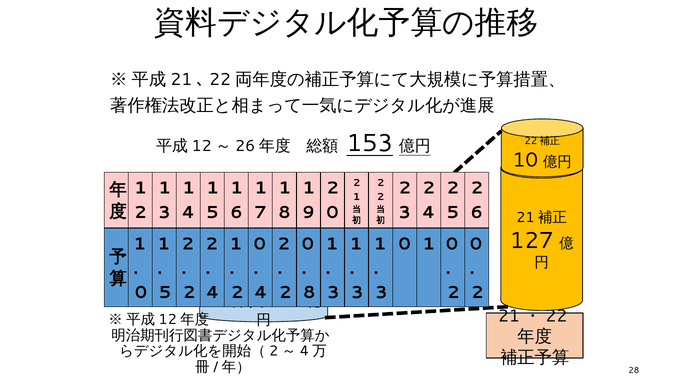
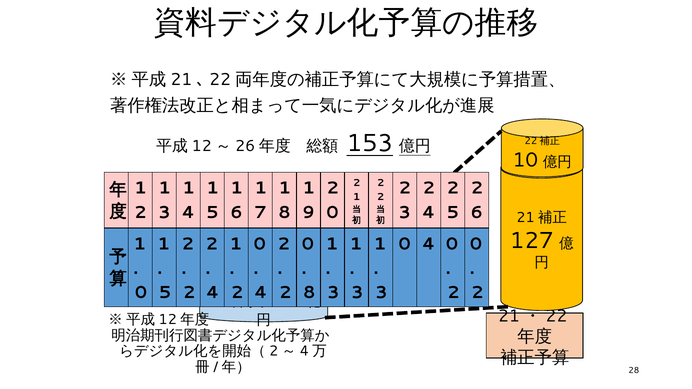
1 at (429, 244): 1 -> 4
